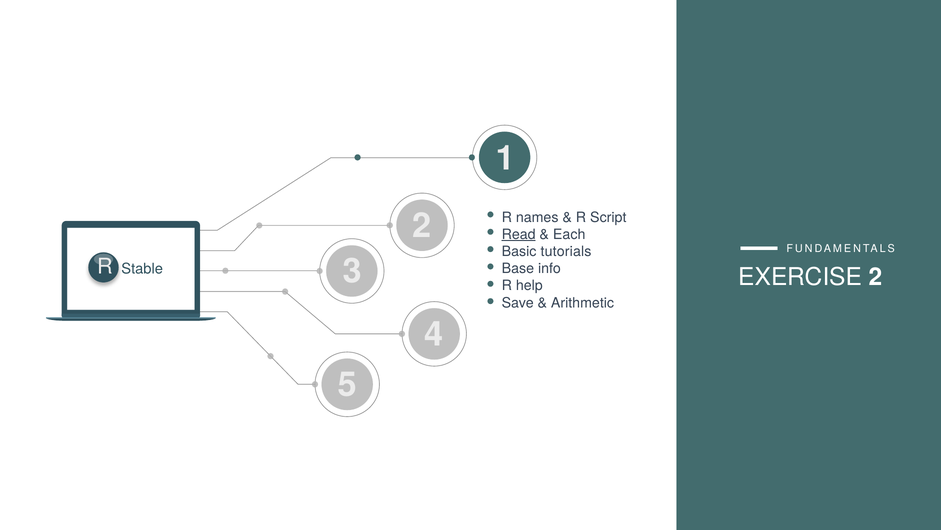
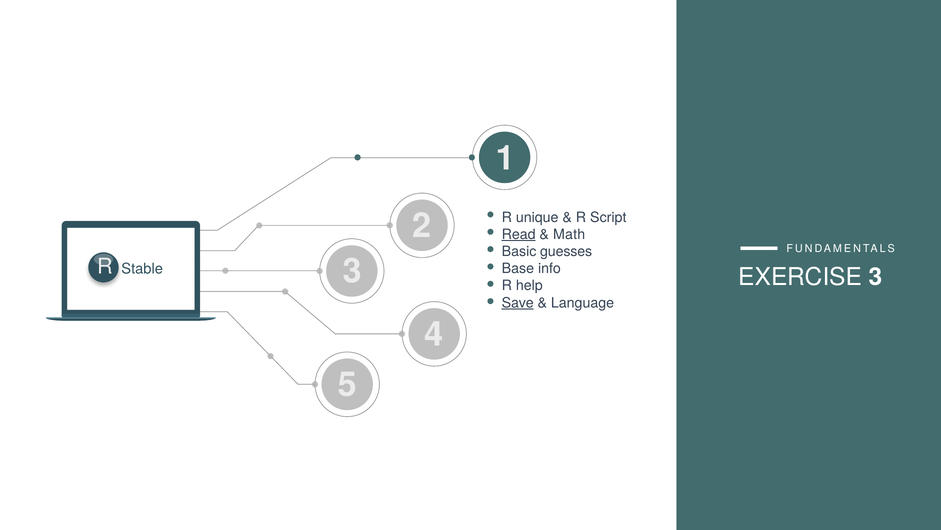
names: names -> unique
Each: Each -> Math
tutorials: tutorials -> guesses
EXERCISE 2: 2 -> 3
Save underline: none -> present
Arithmetic: Arithmetic -> Language
